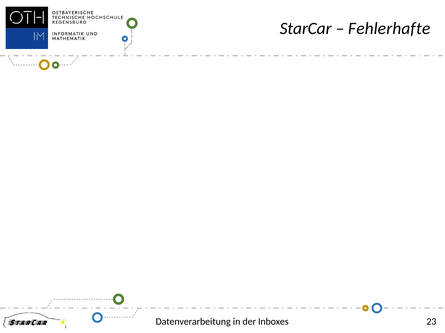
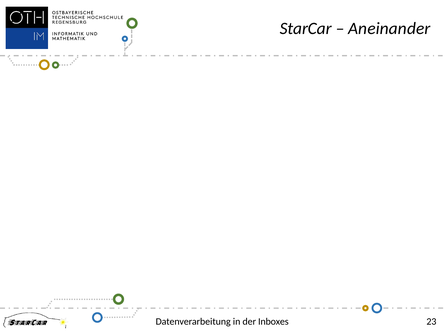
Fehlerhafte: Fehlerhafte -> Aneinander
